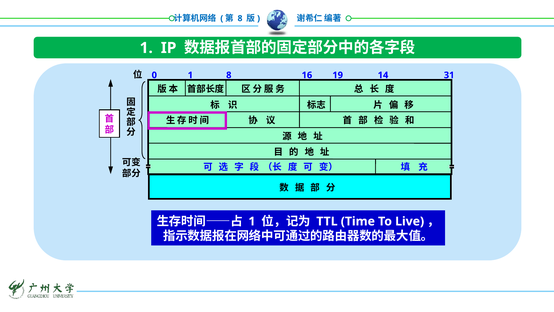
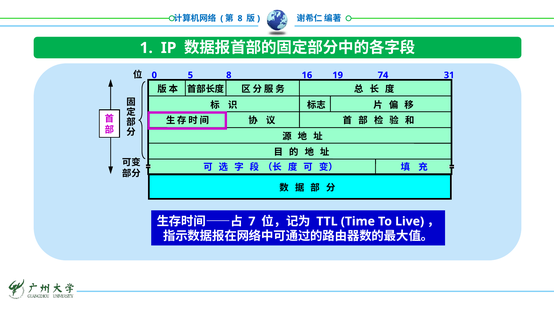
0 1: 1 -> 5
14: 14 -> 74
1 at (252, 221): 1 -> 7
